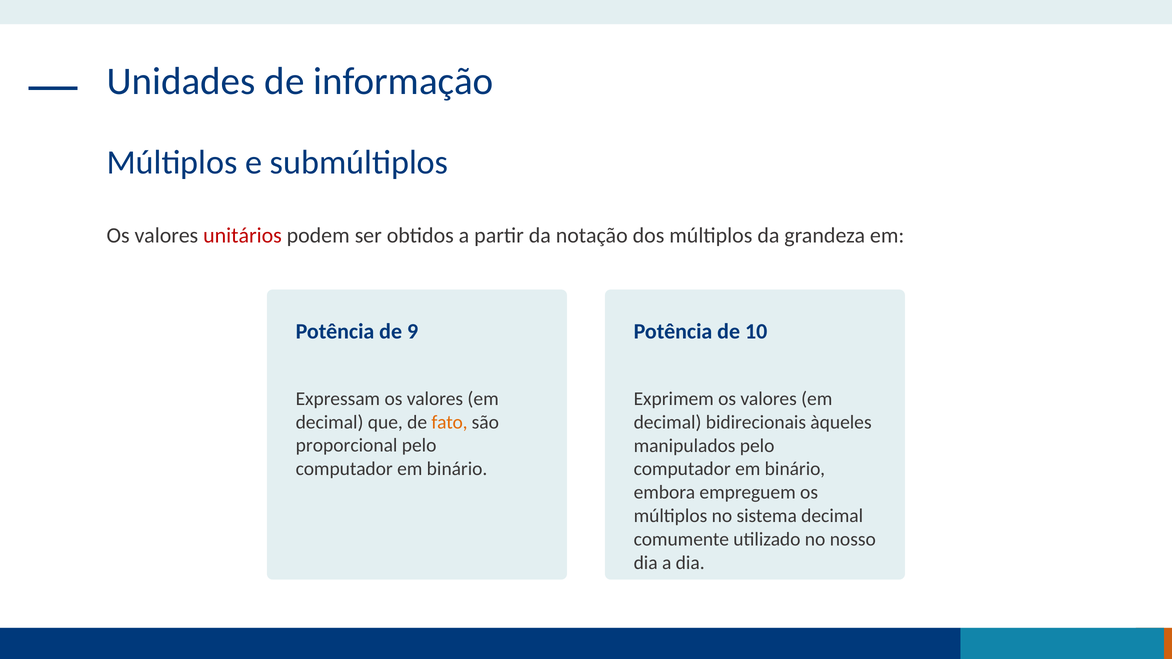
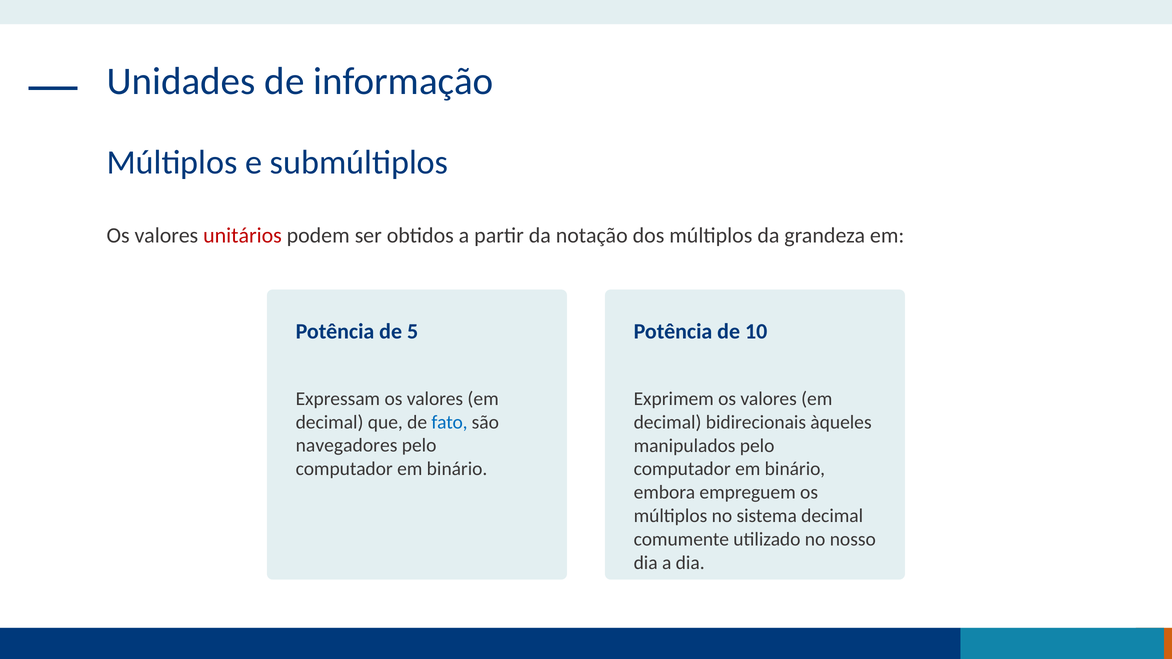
9: 9 -> 5
fato colour: orange -> blue
proporcional: proporcional -> navegadores
